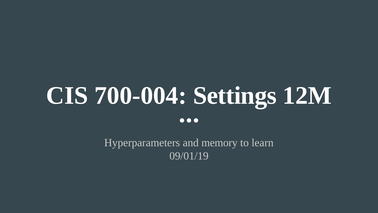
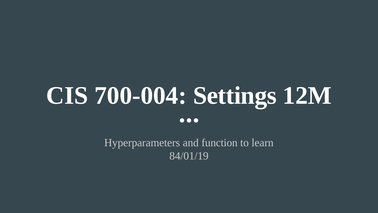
memory: memory -> function
09/01/19: 09/01/19 -> 84/01/19
